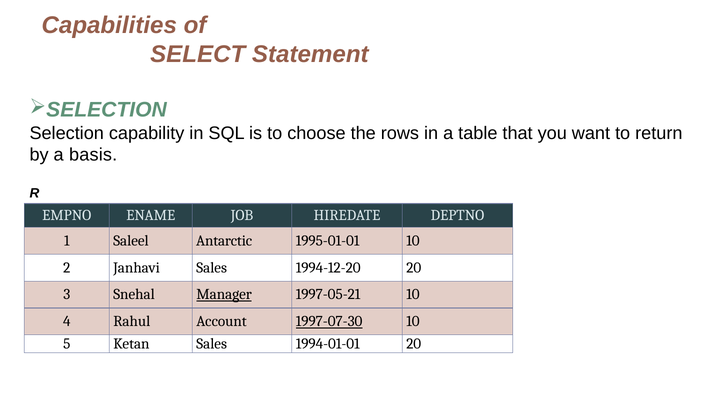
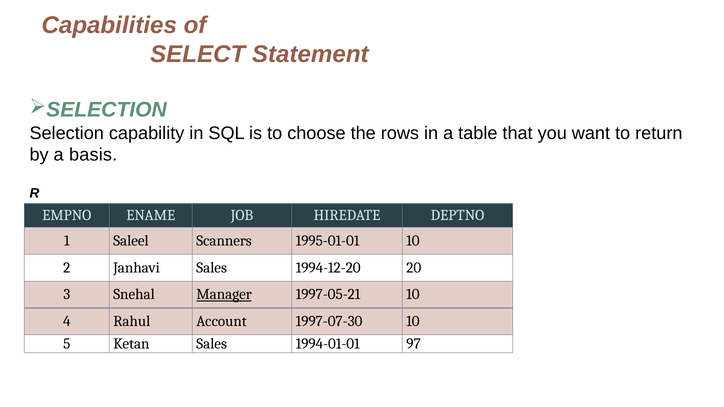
Antarctic: Antarctic -> Scanners
1997-07-30 underline: present -> none
1994-01-01 20: 20 -> 97
